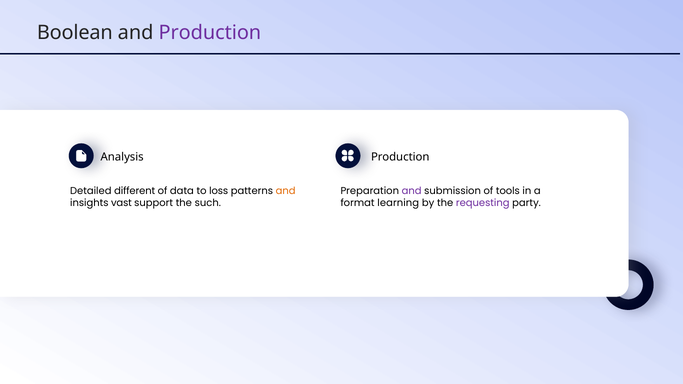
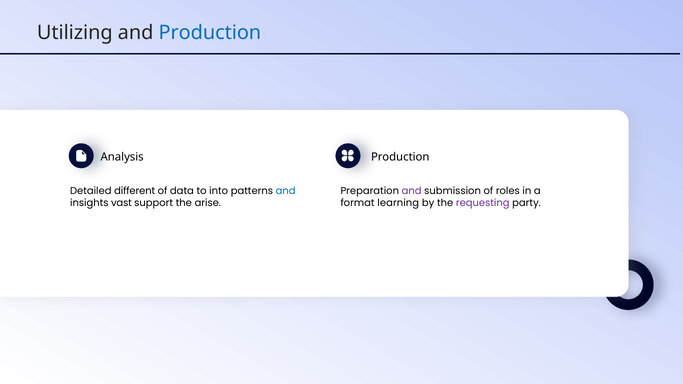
Boolean: Boolean -> Utilizing
Production at (210, 33) colour: purple -> blue
loss: loss -> into
and at (286, 191) colour: orange -> blue
tools: tools -> roles
such: such -> arise
